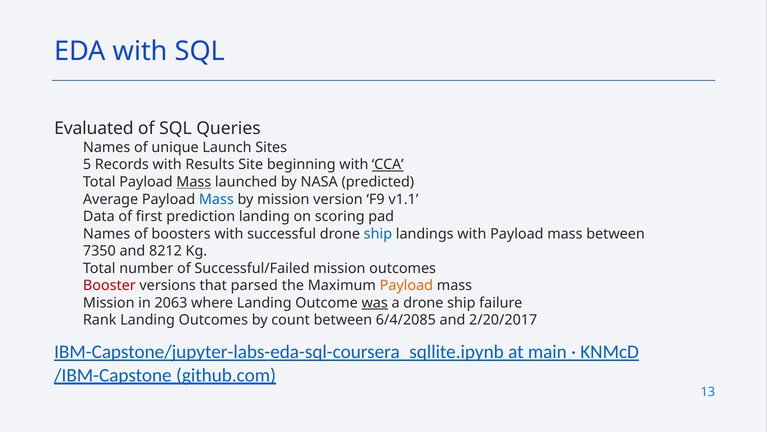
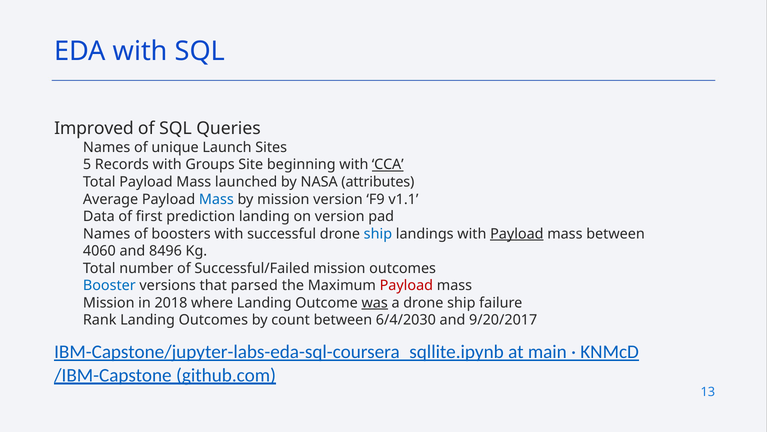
Evaluated: Evaluated -> Improved
Results: Results -> Groups
Mass at (194, 182) underline: present -> none
predicted: predicted -> attributes
on scoring: scoring -> version
Payload at (517, 234) underline: none -> present
7350: 7350 -> 4060
8212: 8212 -> 8496
Booster colour: red -> blue
Payload at (406, 285) colour: orange -> red
2063: 2063 -> 2018
6/4/2085: 6/4/2085 -> 6/4/2030
2/20/2017: 2/20/2017 -> 9/20/2017
